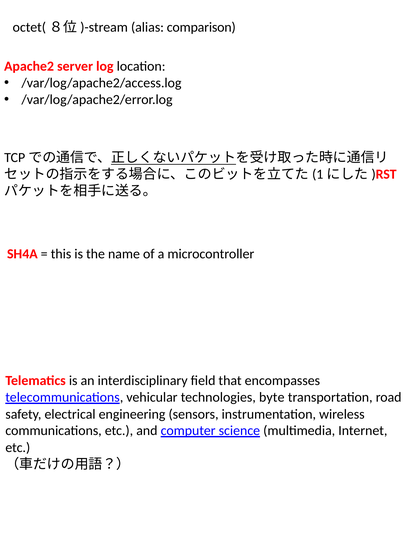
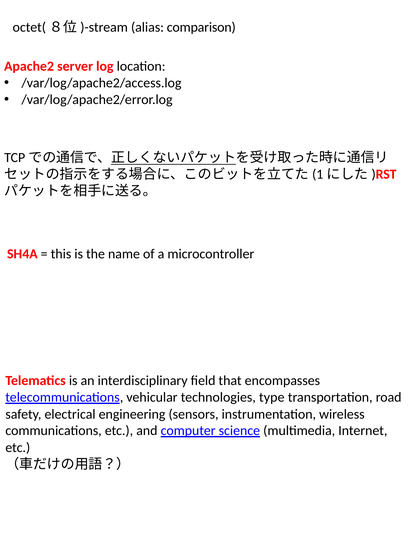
byte: byte -> type
